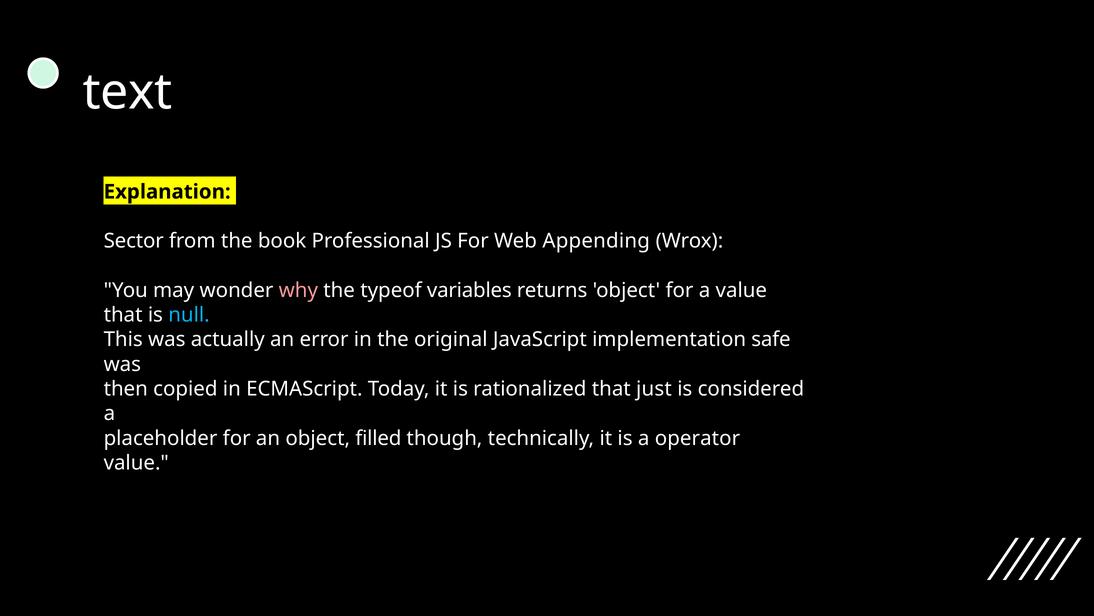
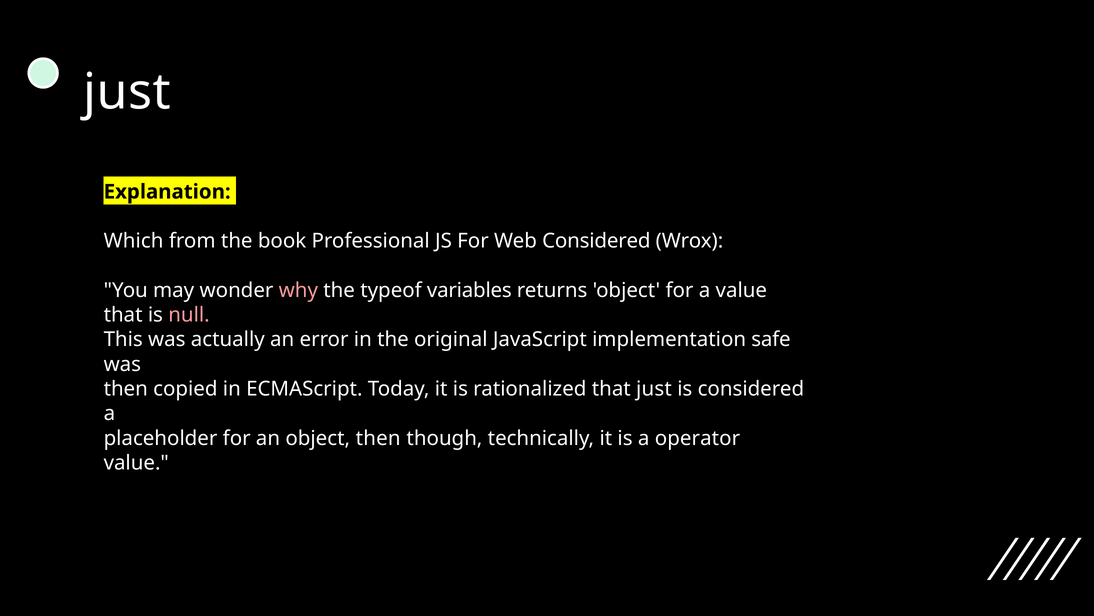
text at (128, 92): text -> just
Sector: Sector -> Which
Web Appending: Appending -> Considered
null colour: light blue -> pink
object filled: filled -> then
